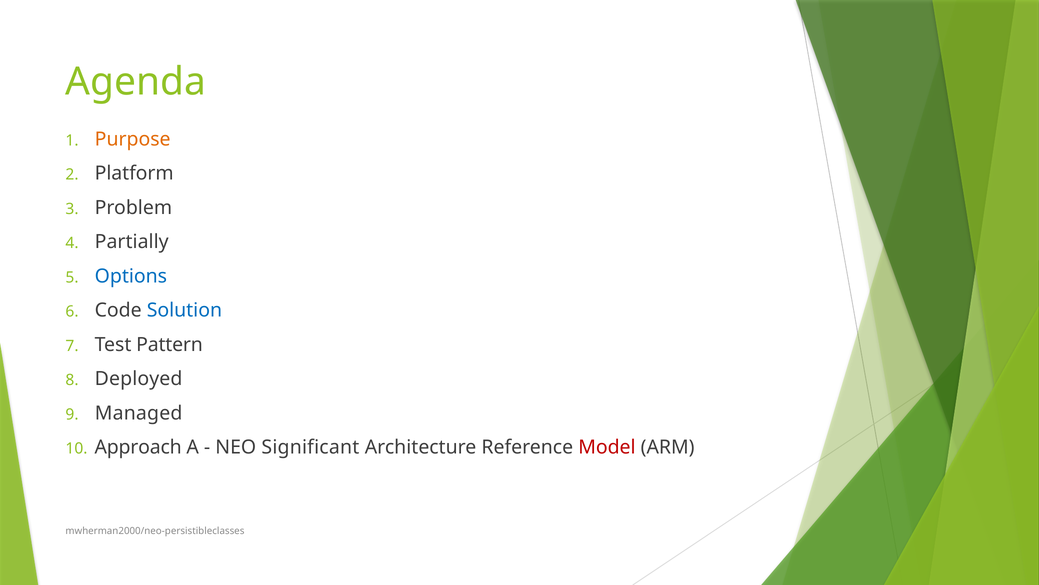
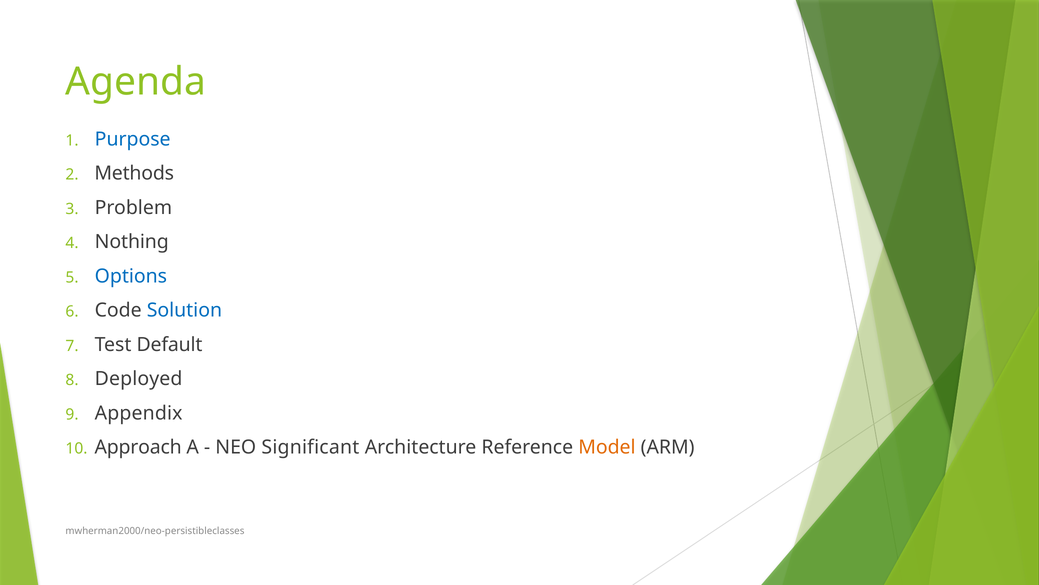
Purpose colour: orange -> blue
Platform: Platform -> Methods
Partially: Partially -> Nothing
Pattern: Pattern -> Default
Managed: Managed -> Appendix
Model colour: red -> orange
